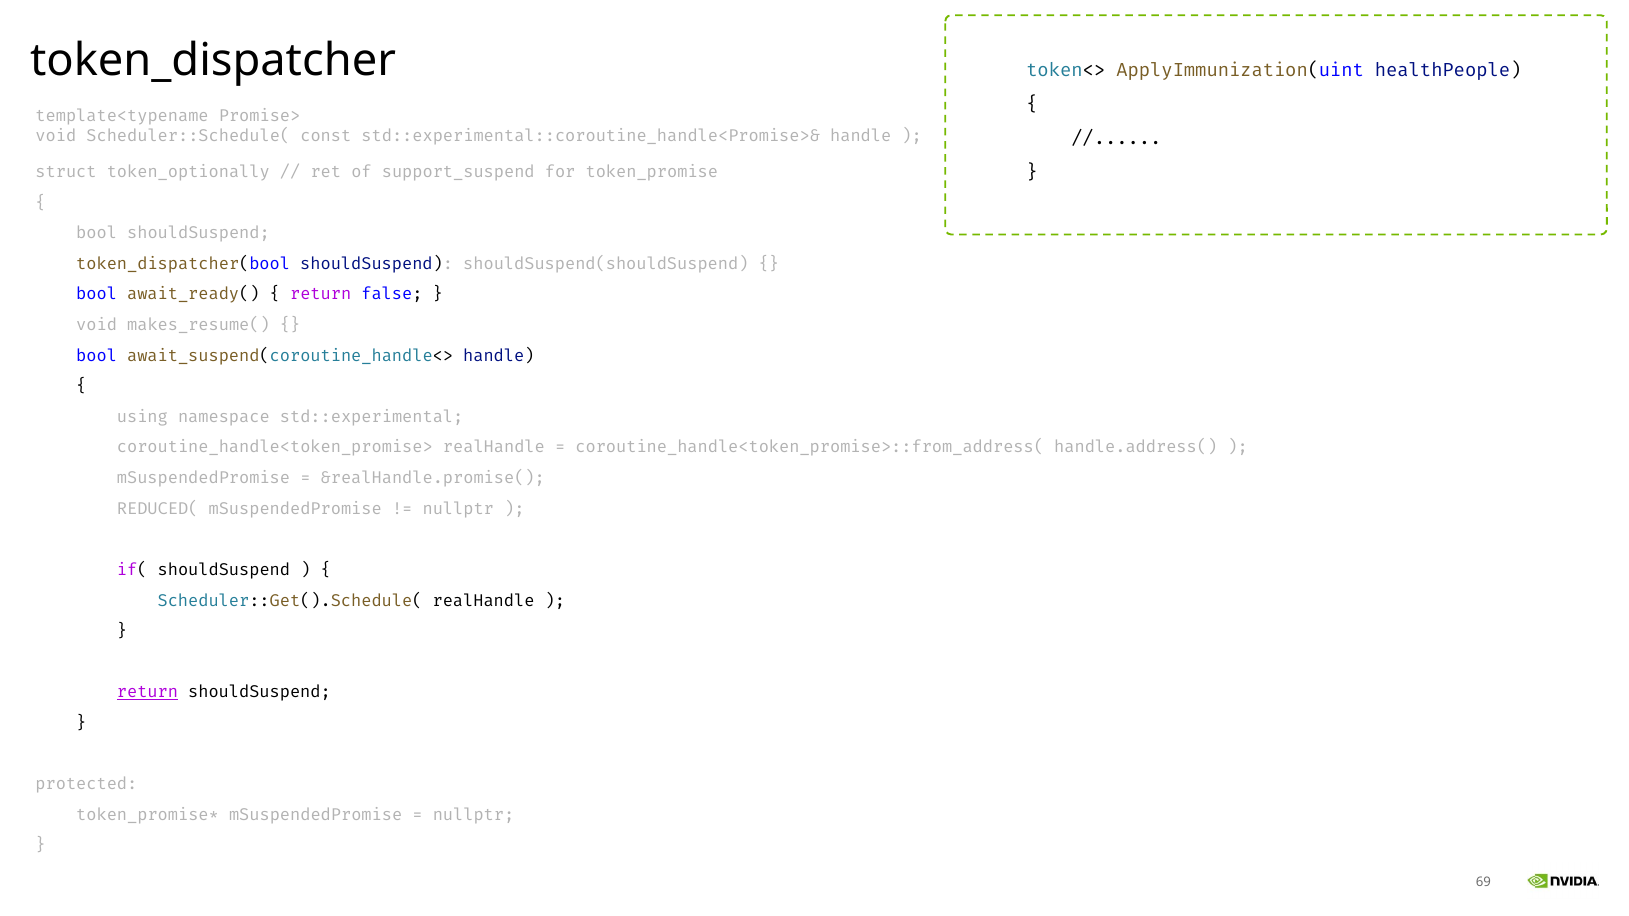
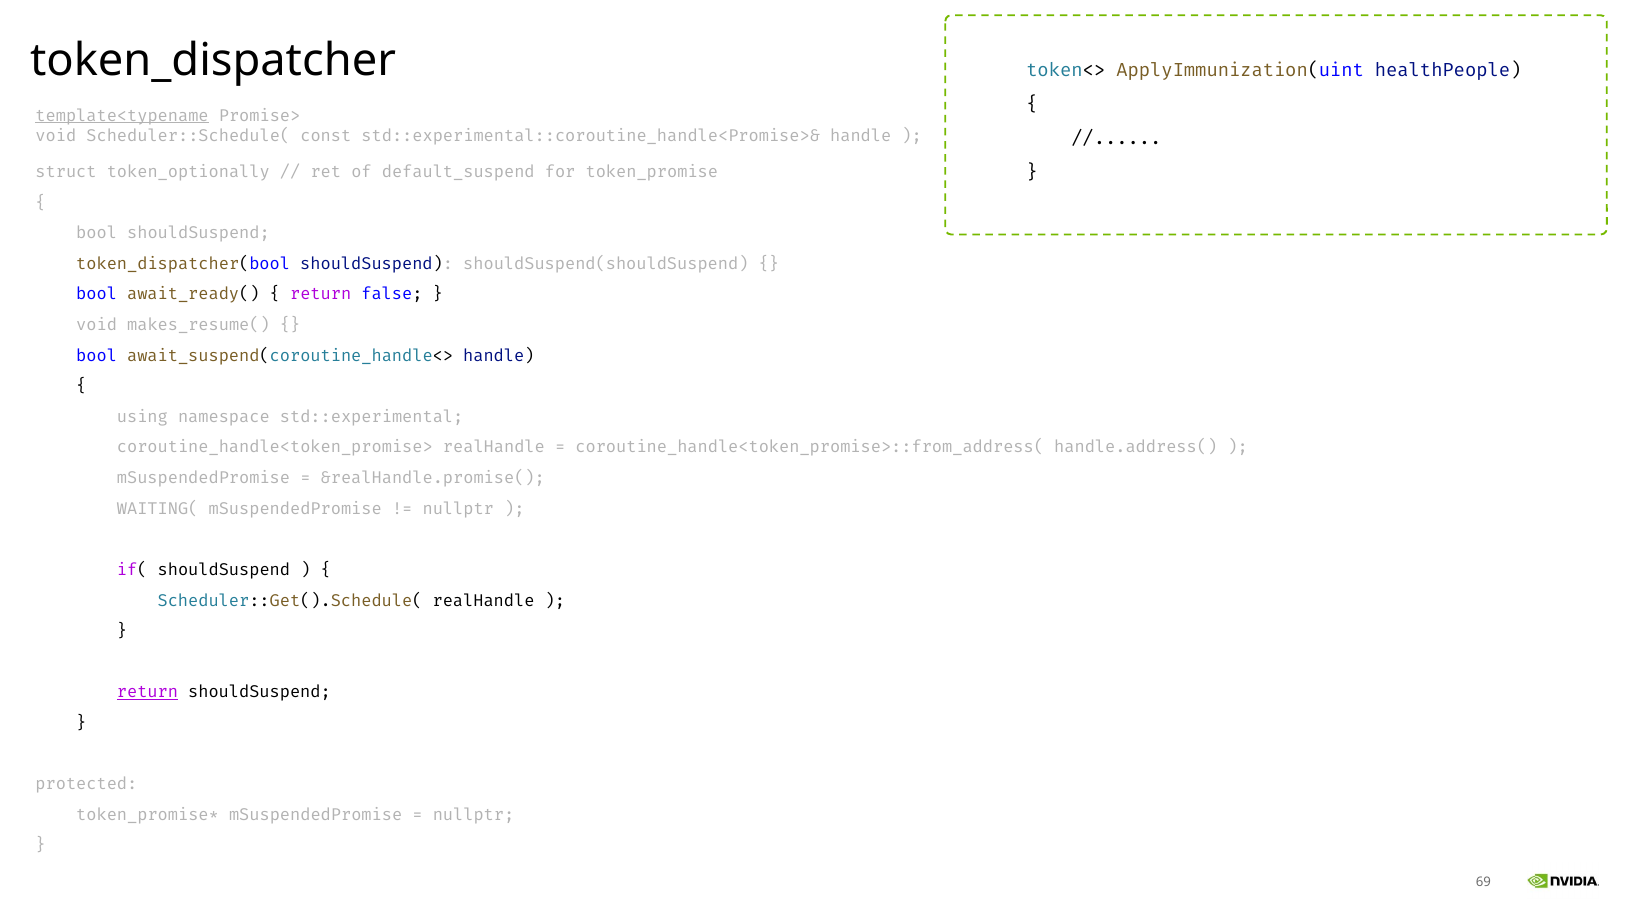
template<typename underline: none -> present
support_suspend: support_suspend -> default_suspend
REDUCED(: REDUCED( -> WAITING(
